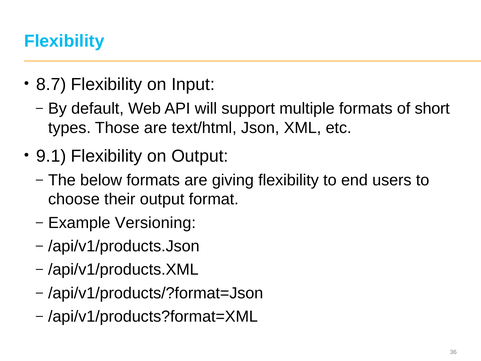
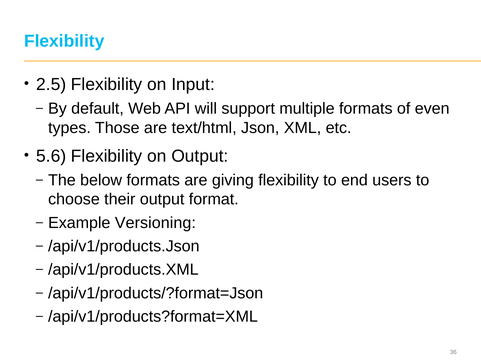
8.7: 8.7 -> 2.5
short: short -> even
9.1: 9.1 -> 5.6
